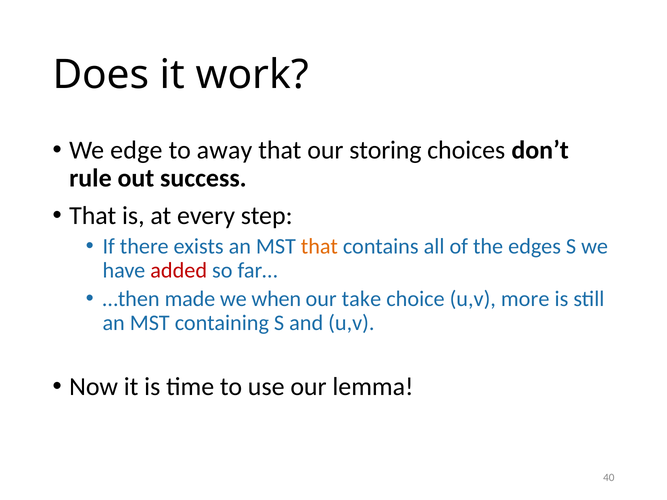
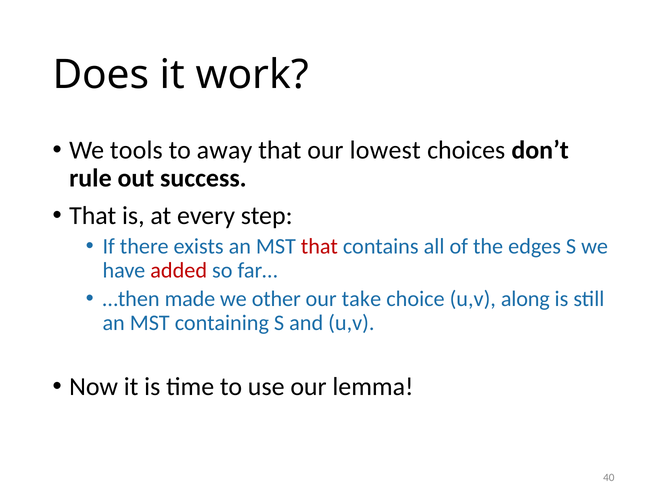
edge: edge -> tools
storing: storing -> lowest
that at (319, 246) colour: orange -> red
when: when -> other
more: more -> along
